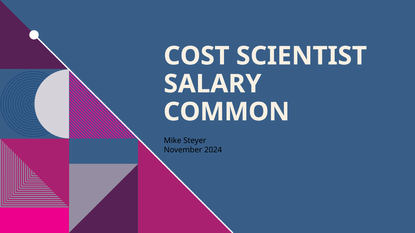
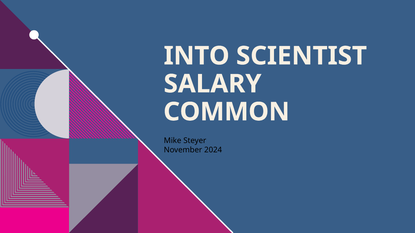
COST: COST -> INTO
